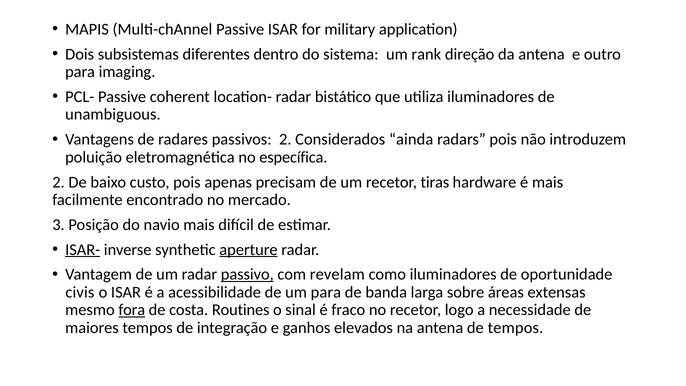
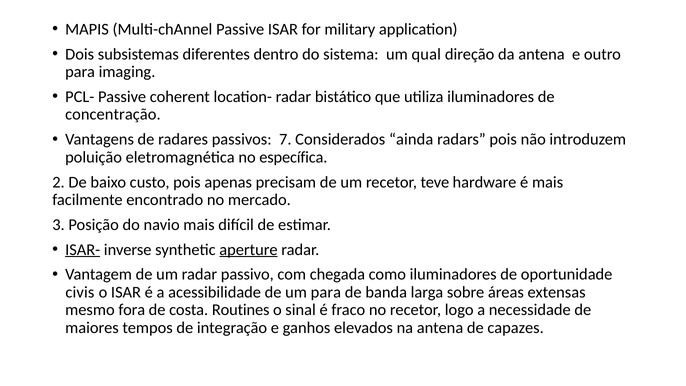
rank: rank -> qual
unambiguous: unambiguous -> concentração
passivos 2: 2 -> 7
tiras: tiras -> teve
passivo underline: present -> none
revelam: revelam -> chegada
fora underline: present -> none
de tempos: tempos -> capazes
